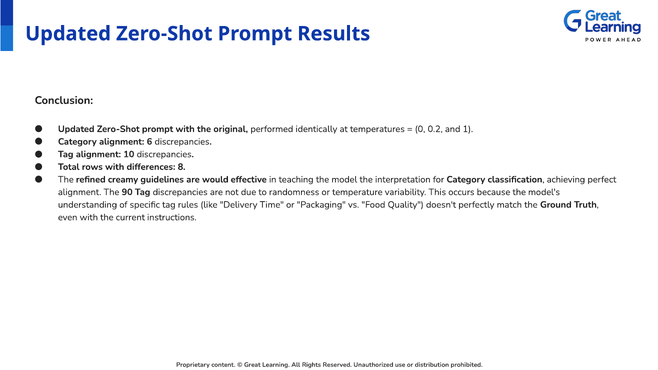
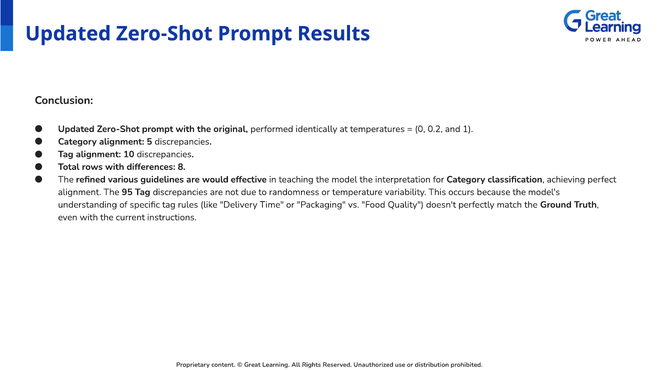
6: 6 -> 5
creamy: creamy -> various
90: 90 -> 95
